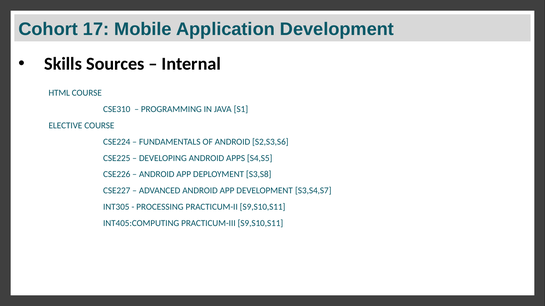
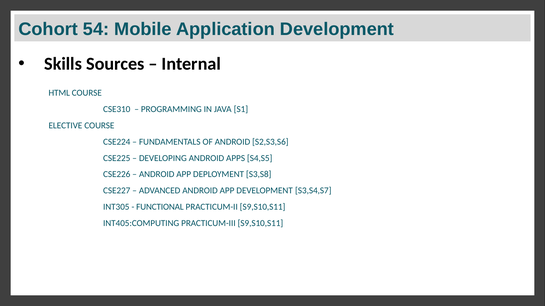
17: 17 -> 54
PROCESSING: PROCESSING -> FUNCTIONAL
